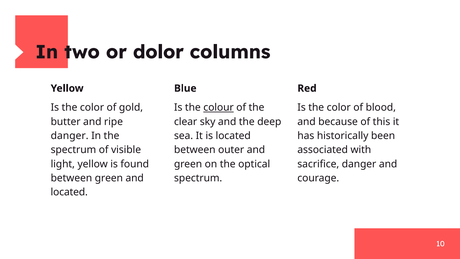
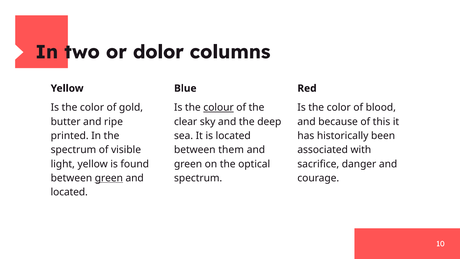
danger at (70, 136): danger -> printed
outer: outer -> them
green at (109, 178) underline: none -> present
